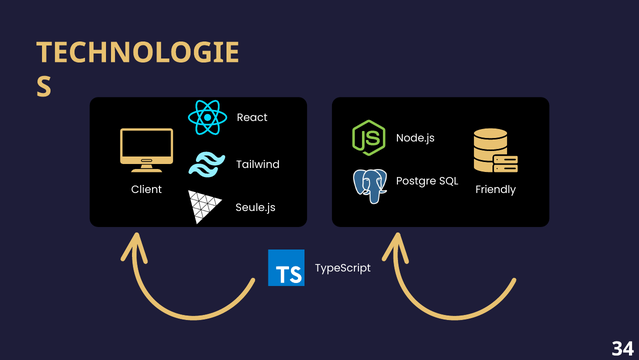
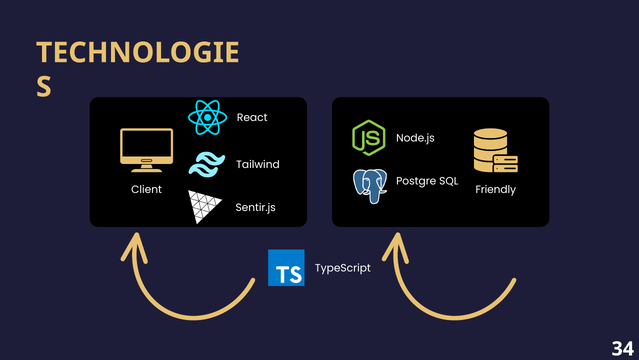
Seule.js: Seule.js -> Sentir.js
